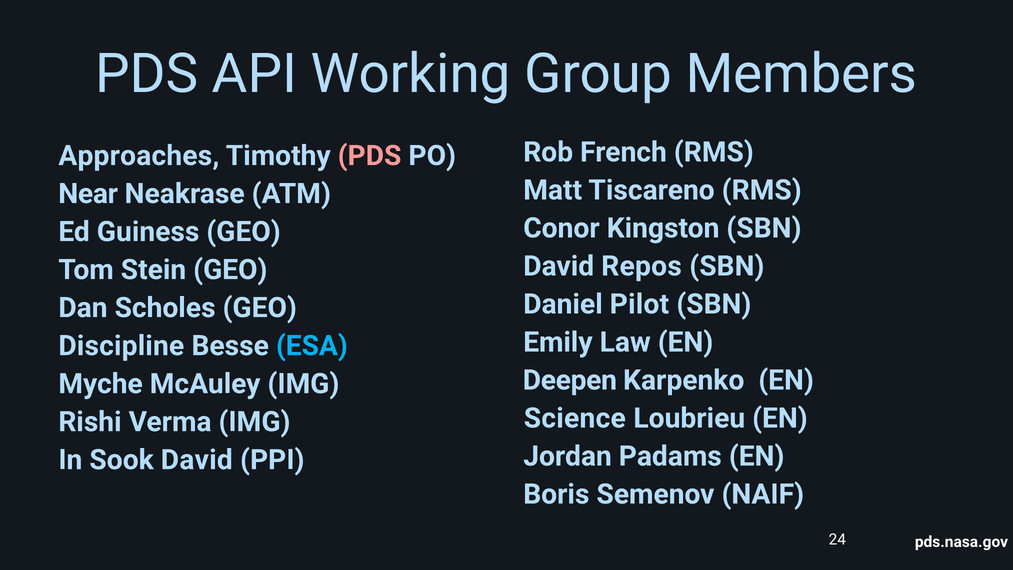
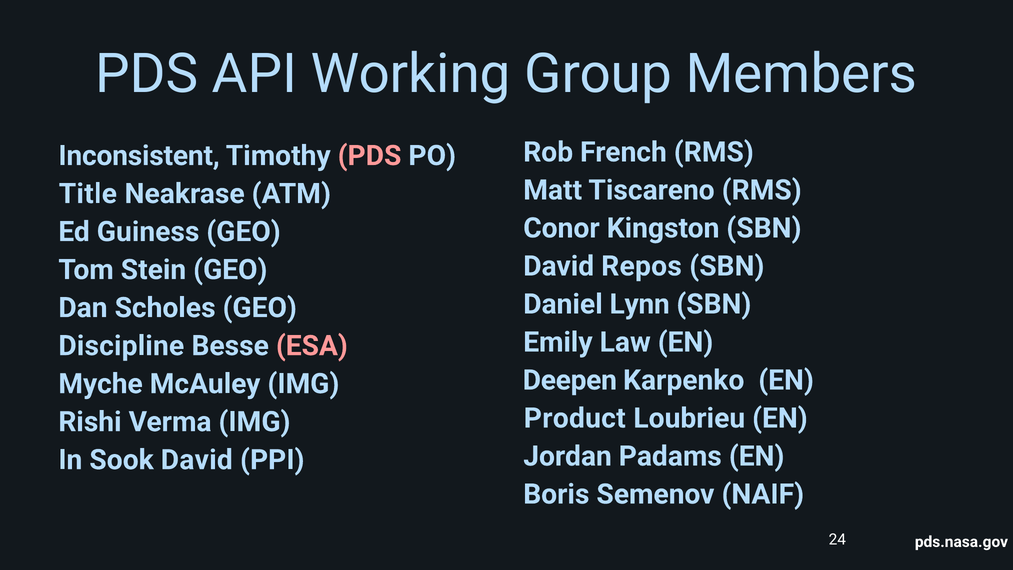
Approaches: Approaches -> Inconsistent
Near: Near -> Title
Pilot: Pilot -> Lynn
ESA colour: light blue -> pink
Science: Science -> Product
